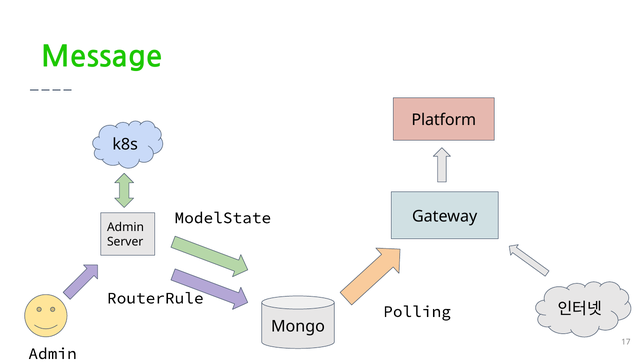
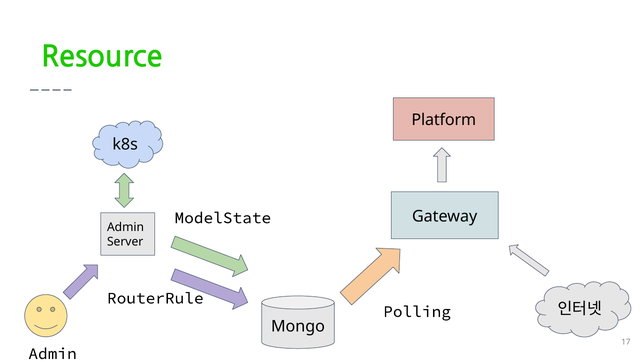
Message: Message -> Resource
